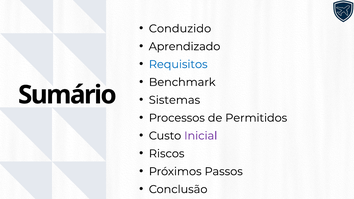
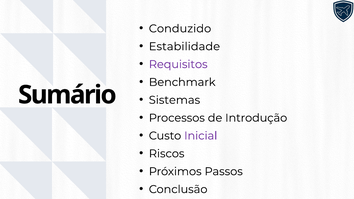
Aprendizado: Aprendizado -> Estabilidade
Requisitos colour: blue -> purple
Permitidos: Permitidos -> Introdução
